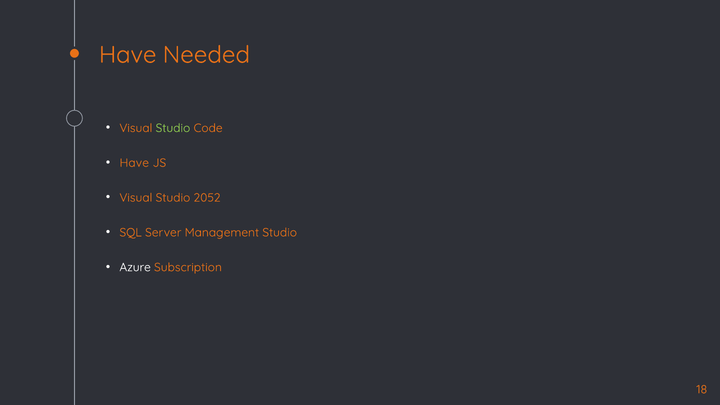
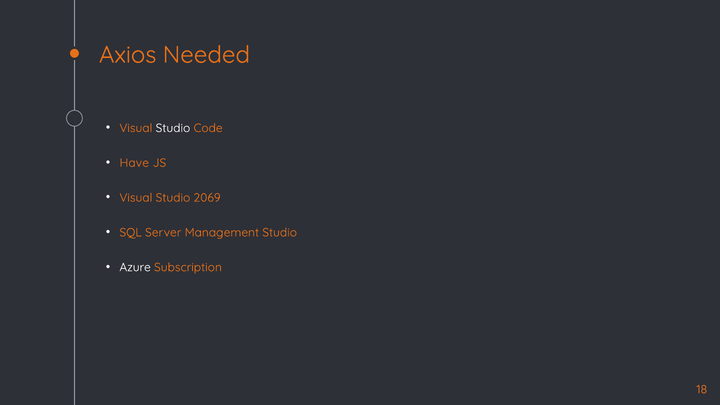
Have at (128, 55): Have -> Axios
Studio at (173, 128) colour: light green -> white
2052: 2052 -> 2069
